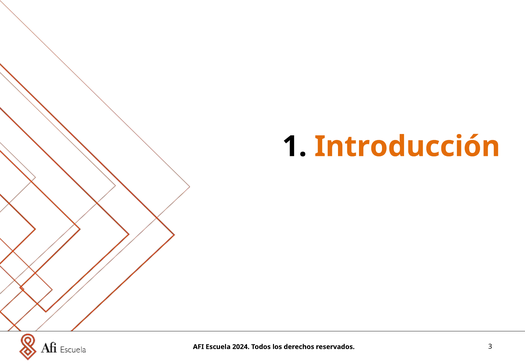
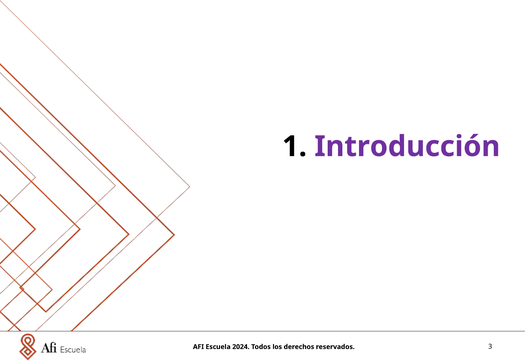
Introducción colour: orange -> purple
